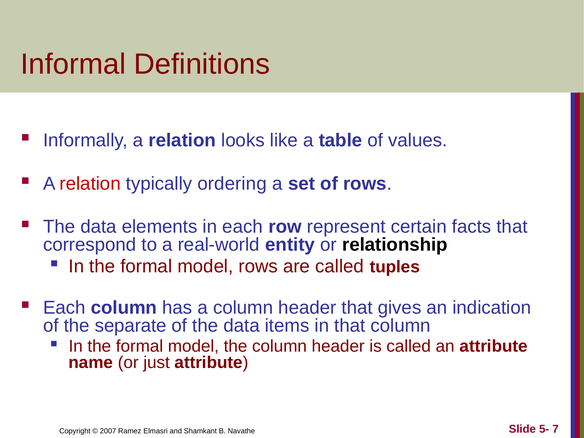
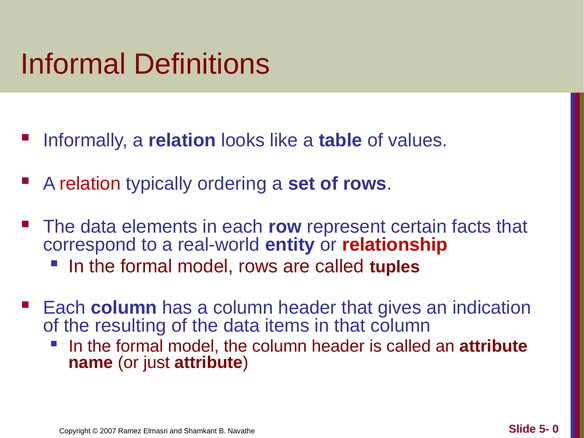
relationship colour: black -> red
separate: separate -> resulting
7: 7 -> 0
